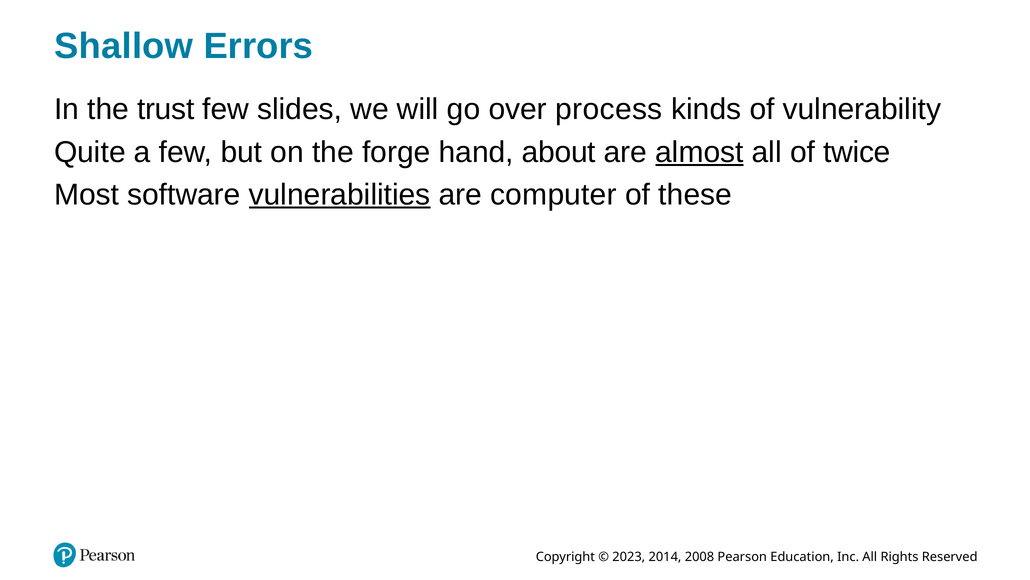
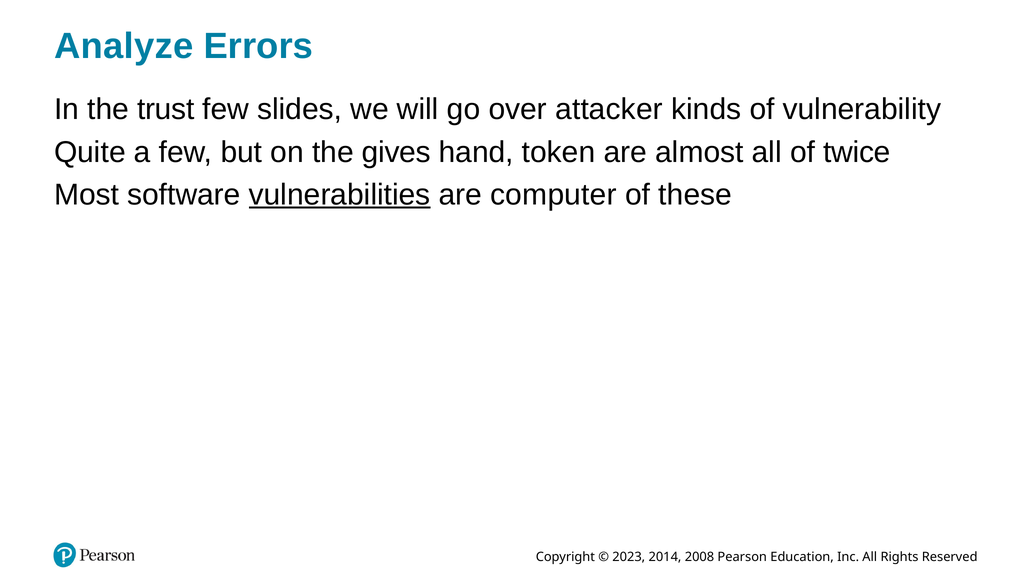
Shallow: Shallow -> Analyze
process: process -> attacker
forge: forge -> gives
about: about -> token
almost underline: present -> none
